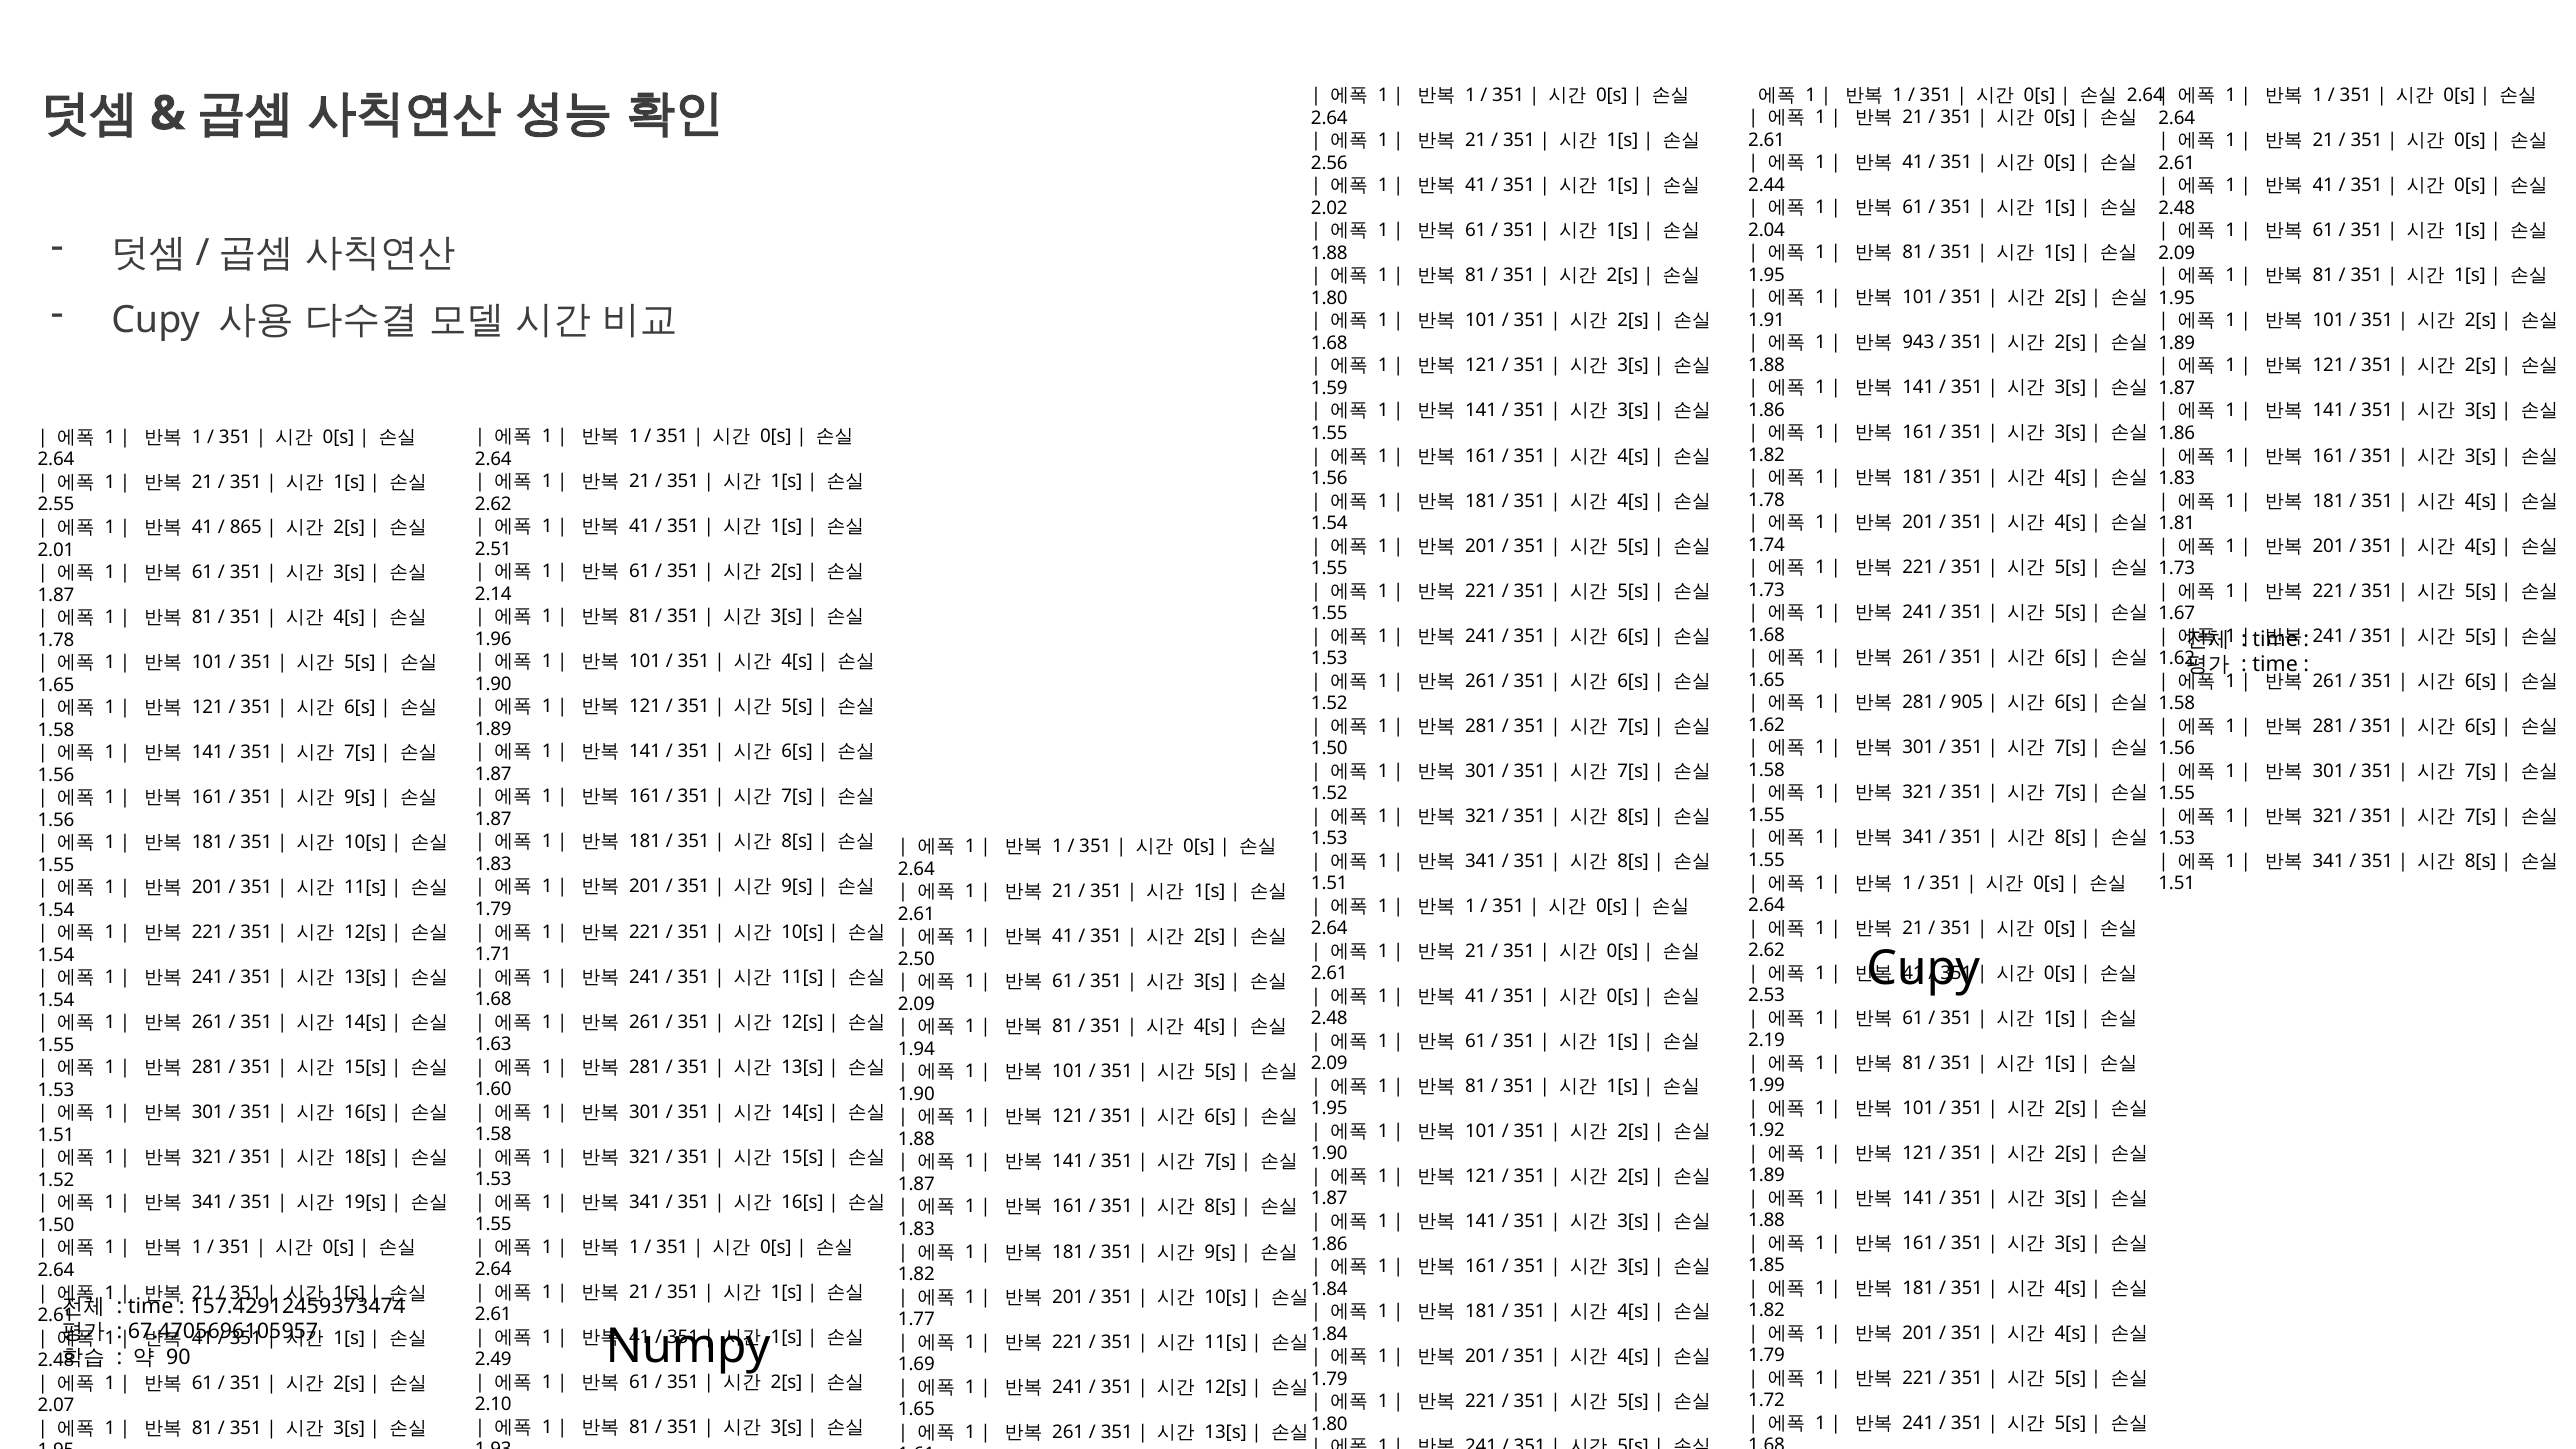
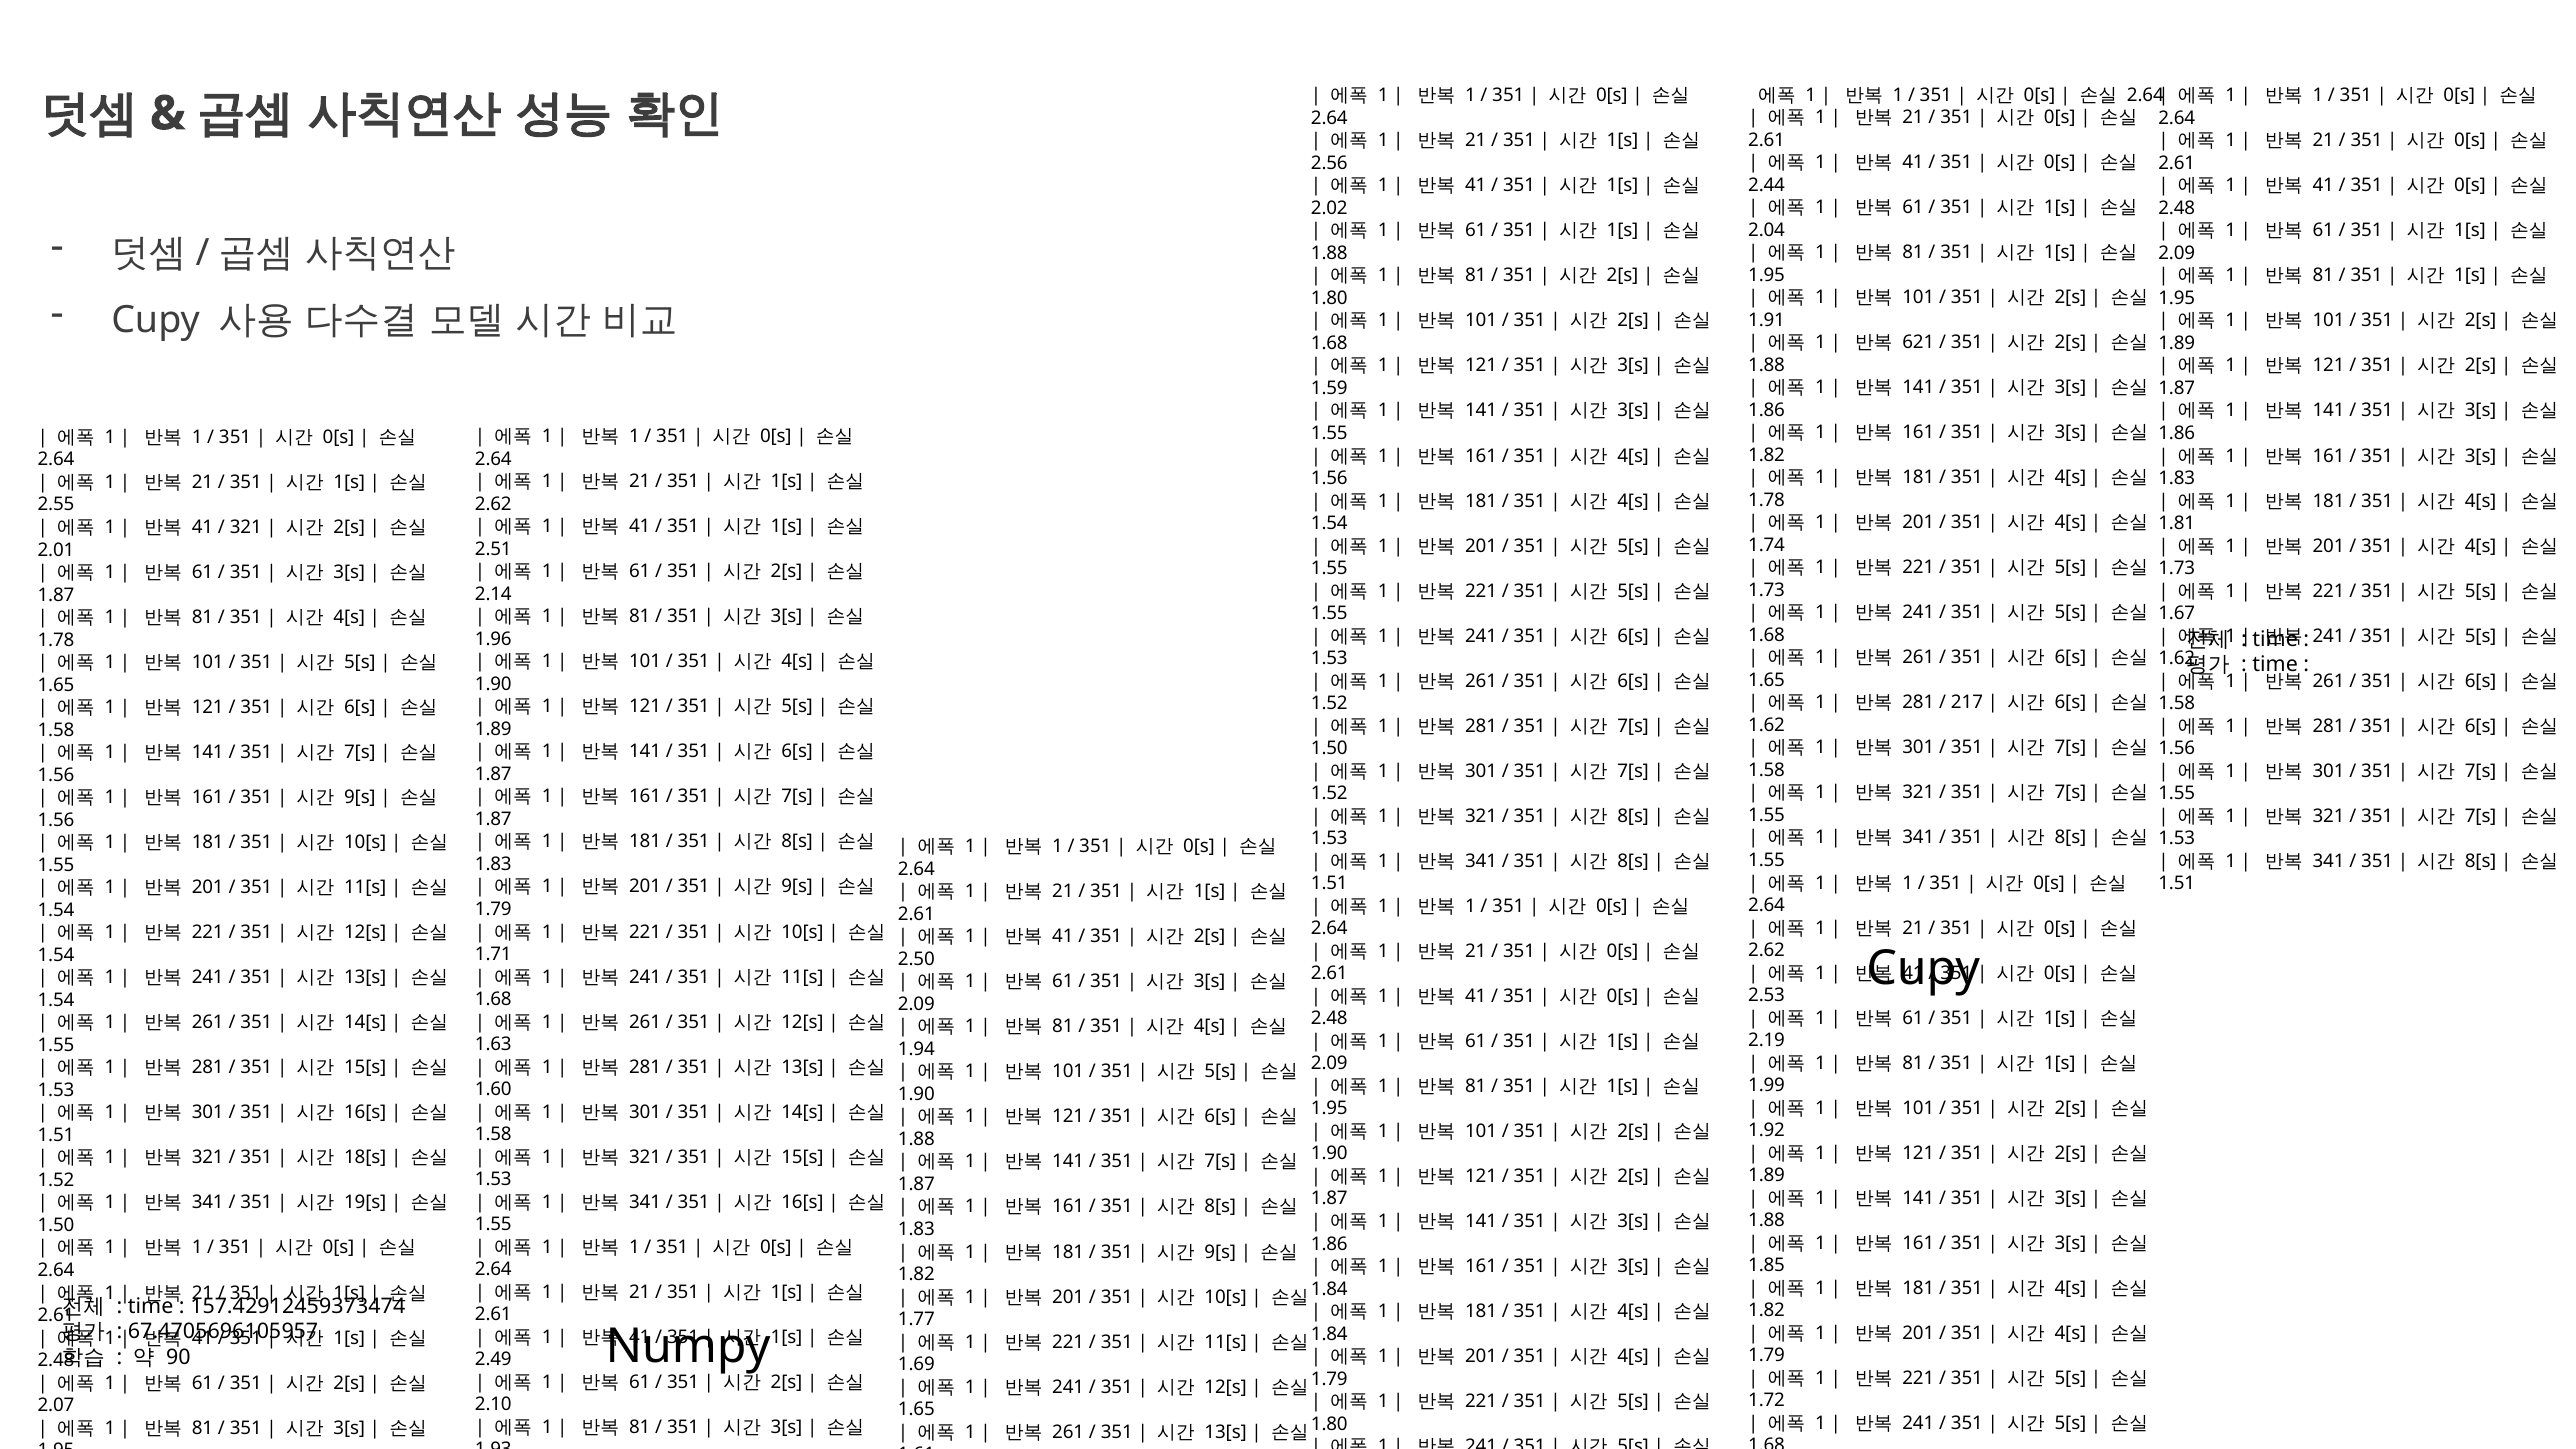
943: 943 -> 621
865 at (246, 527): 865 -> 321
905: 905 -> 217
